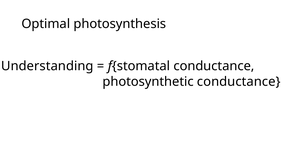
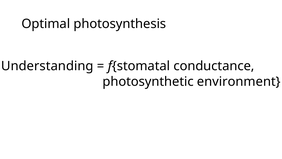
photosynthetic conductance: conductance -> environment
